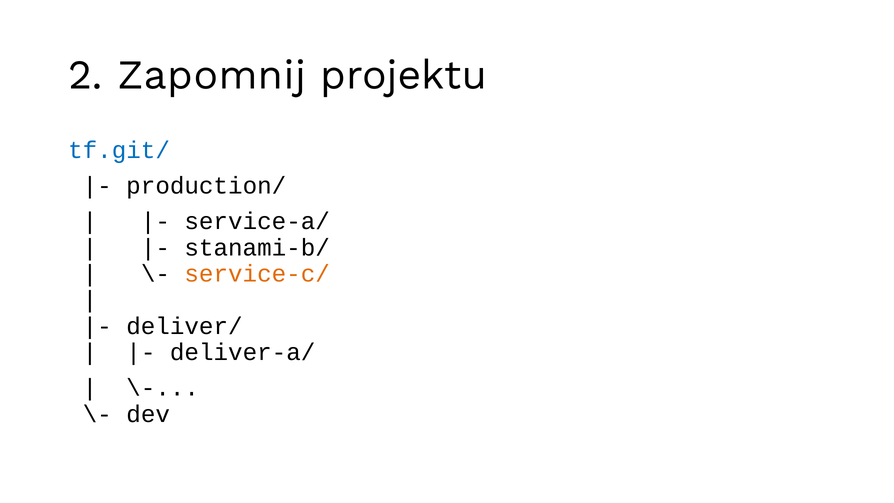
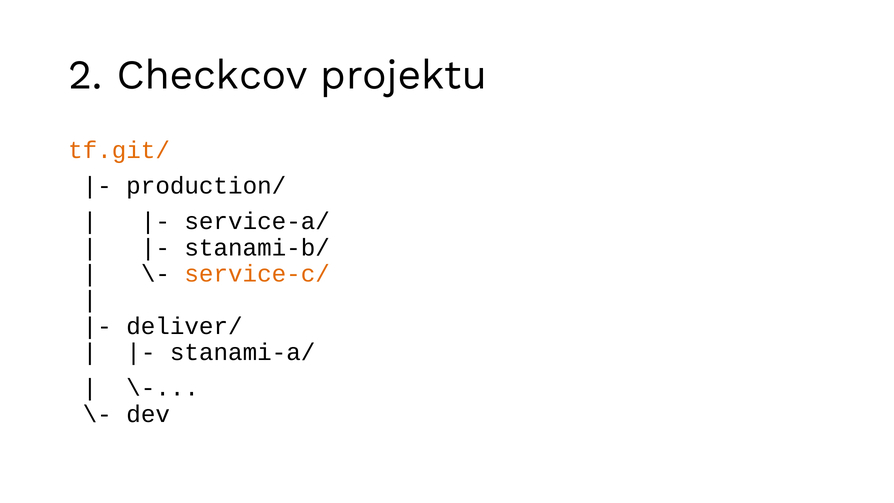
Zapomnij: Zapomnij -> Checkcov
tf.git/ colour: blue -> orange
deliver-a/: deliver-a/ -> stanami-a/
